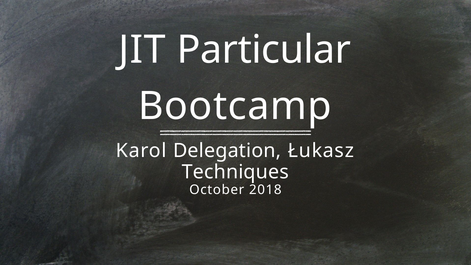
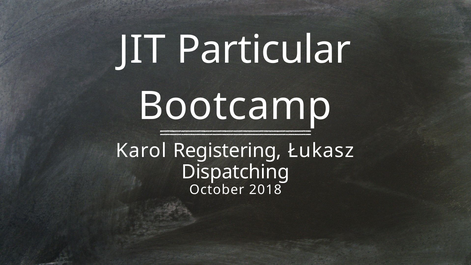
Delegation: Delegation -> Registering
Techniques: Techniques -> Dispatching
